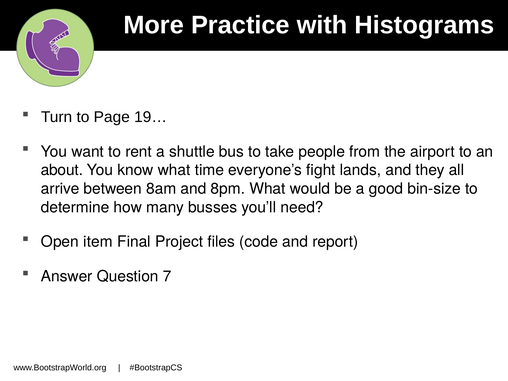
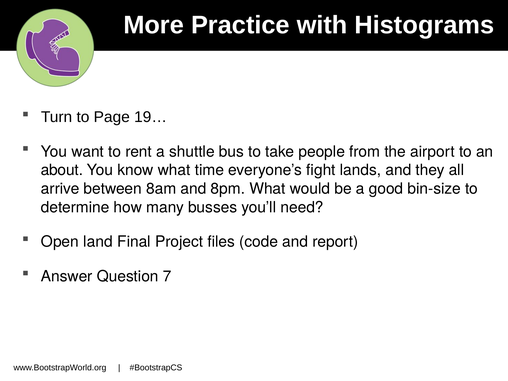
item: item -> land
